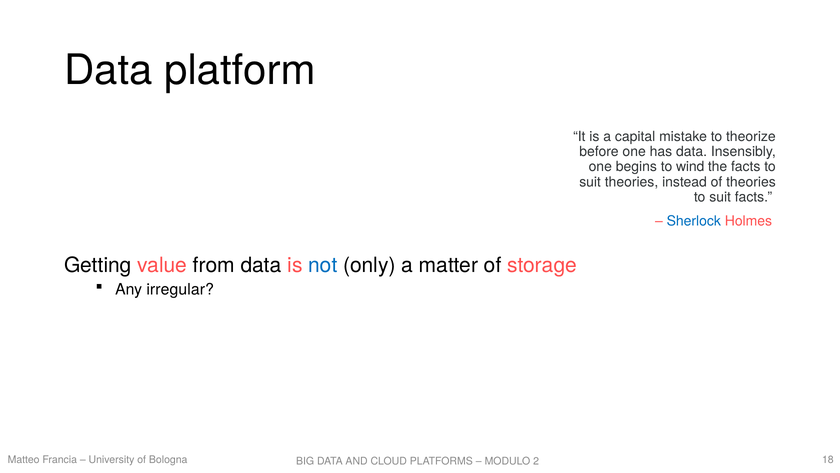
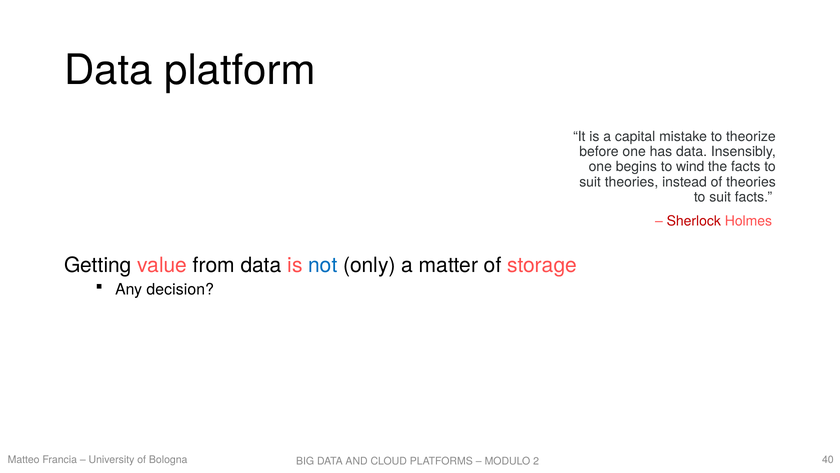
Sherlock colour: blue -> red
irregular: irregular -> decision
18: 18 -> 40
